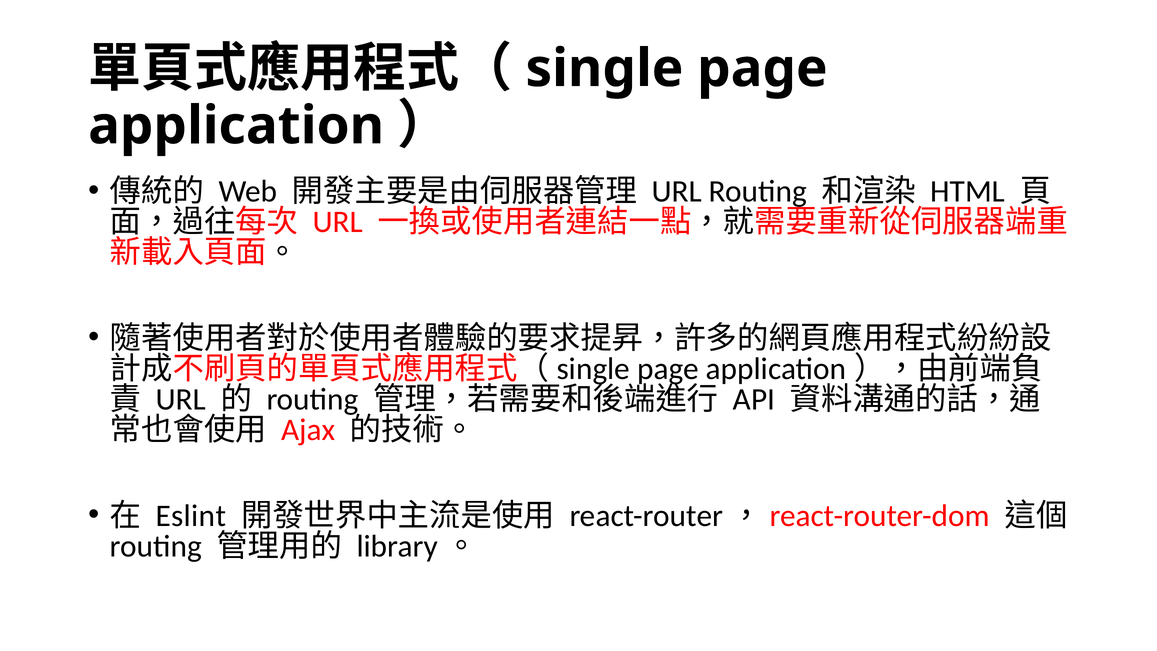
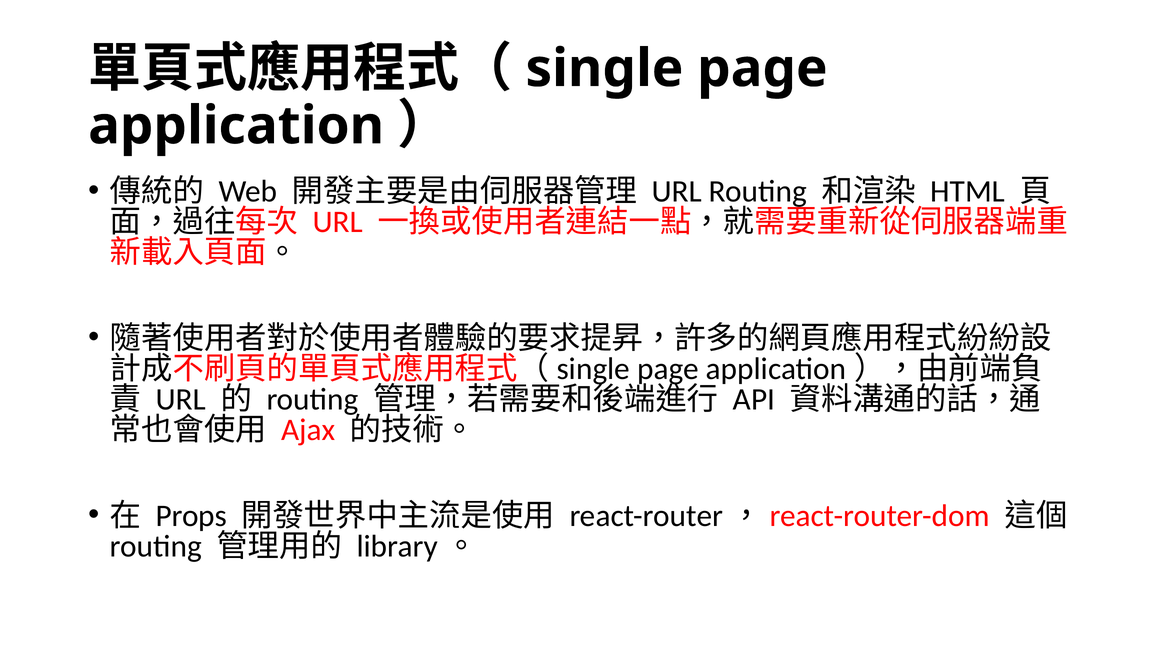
Eslint: Eslint -> Props
